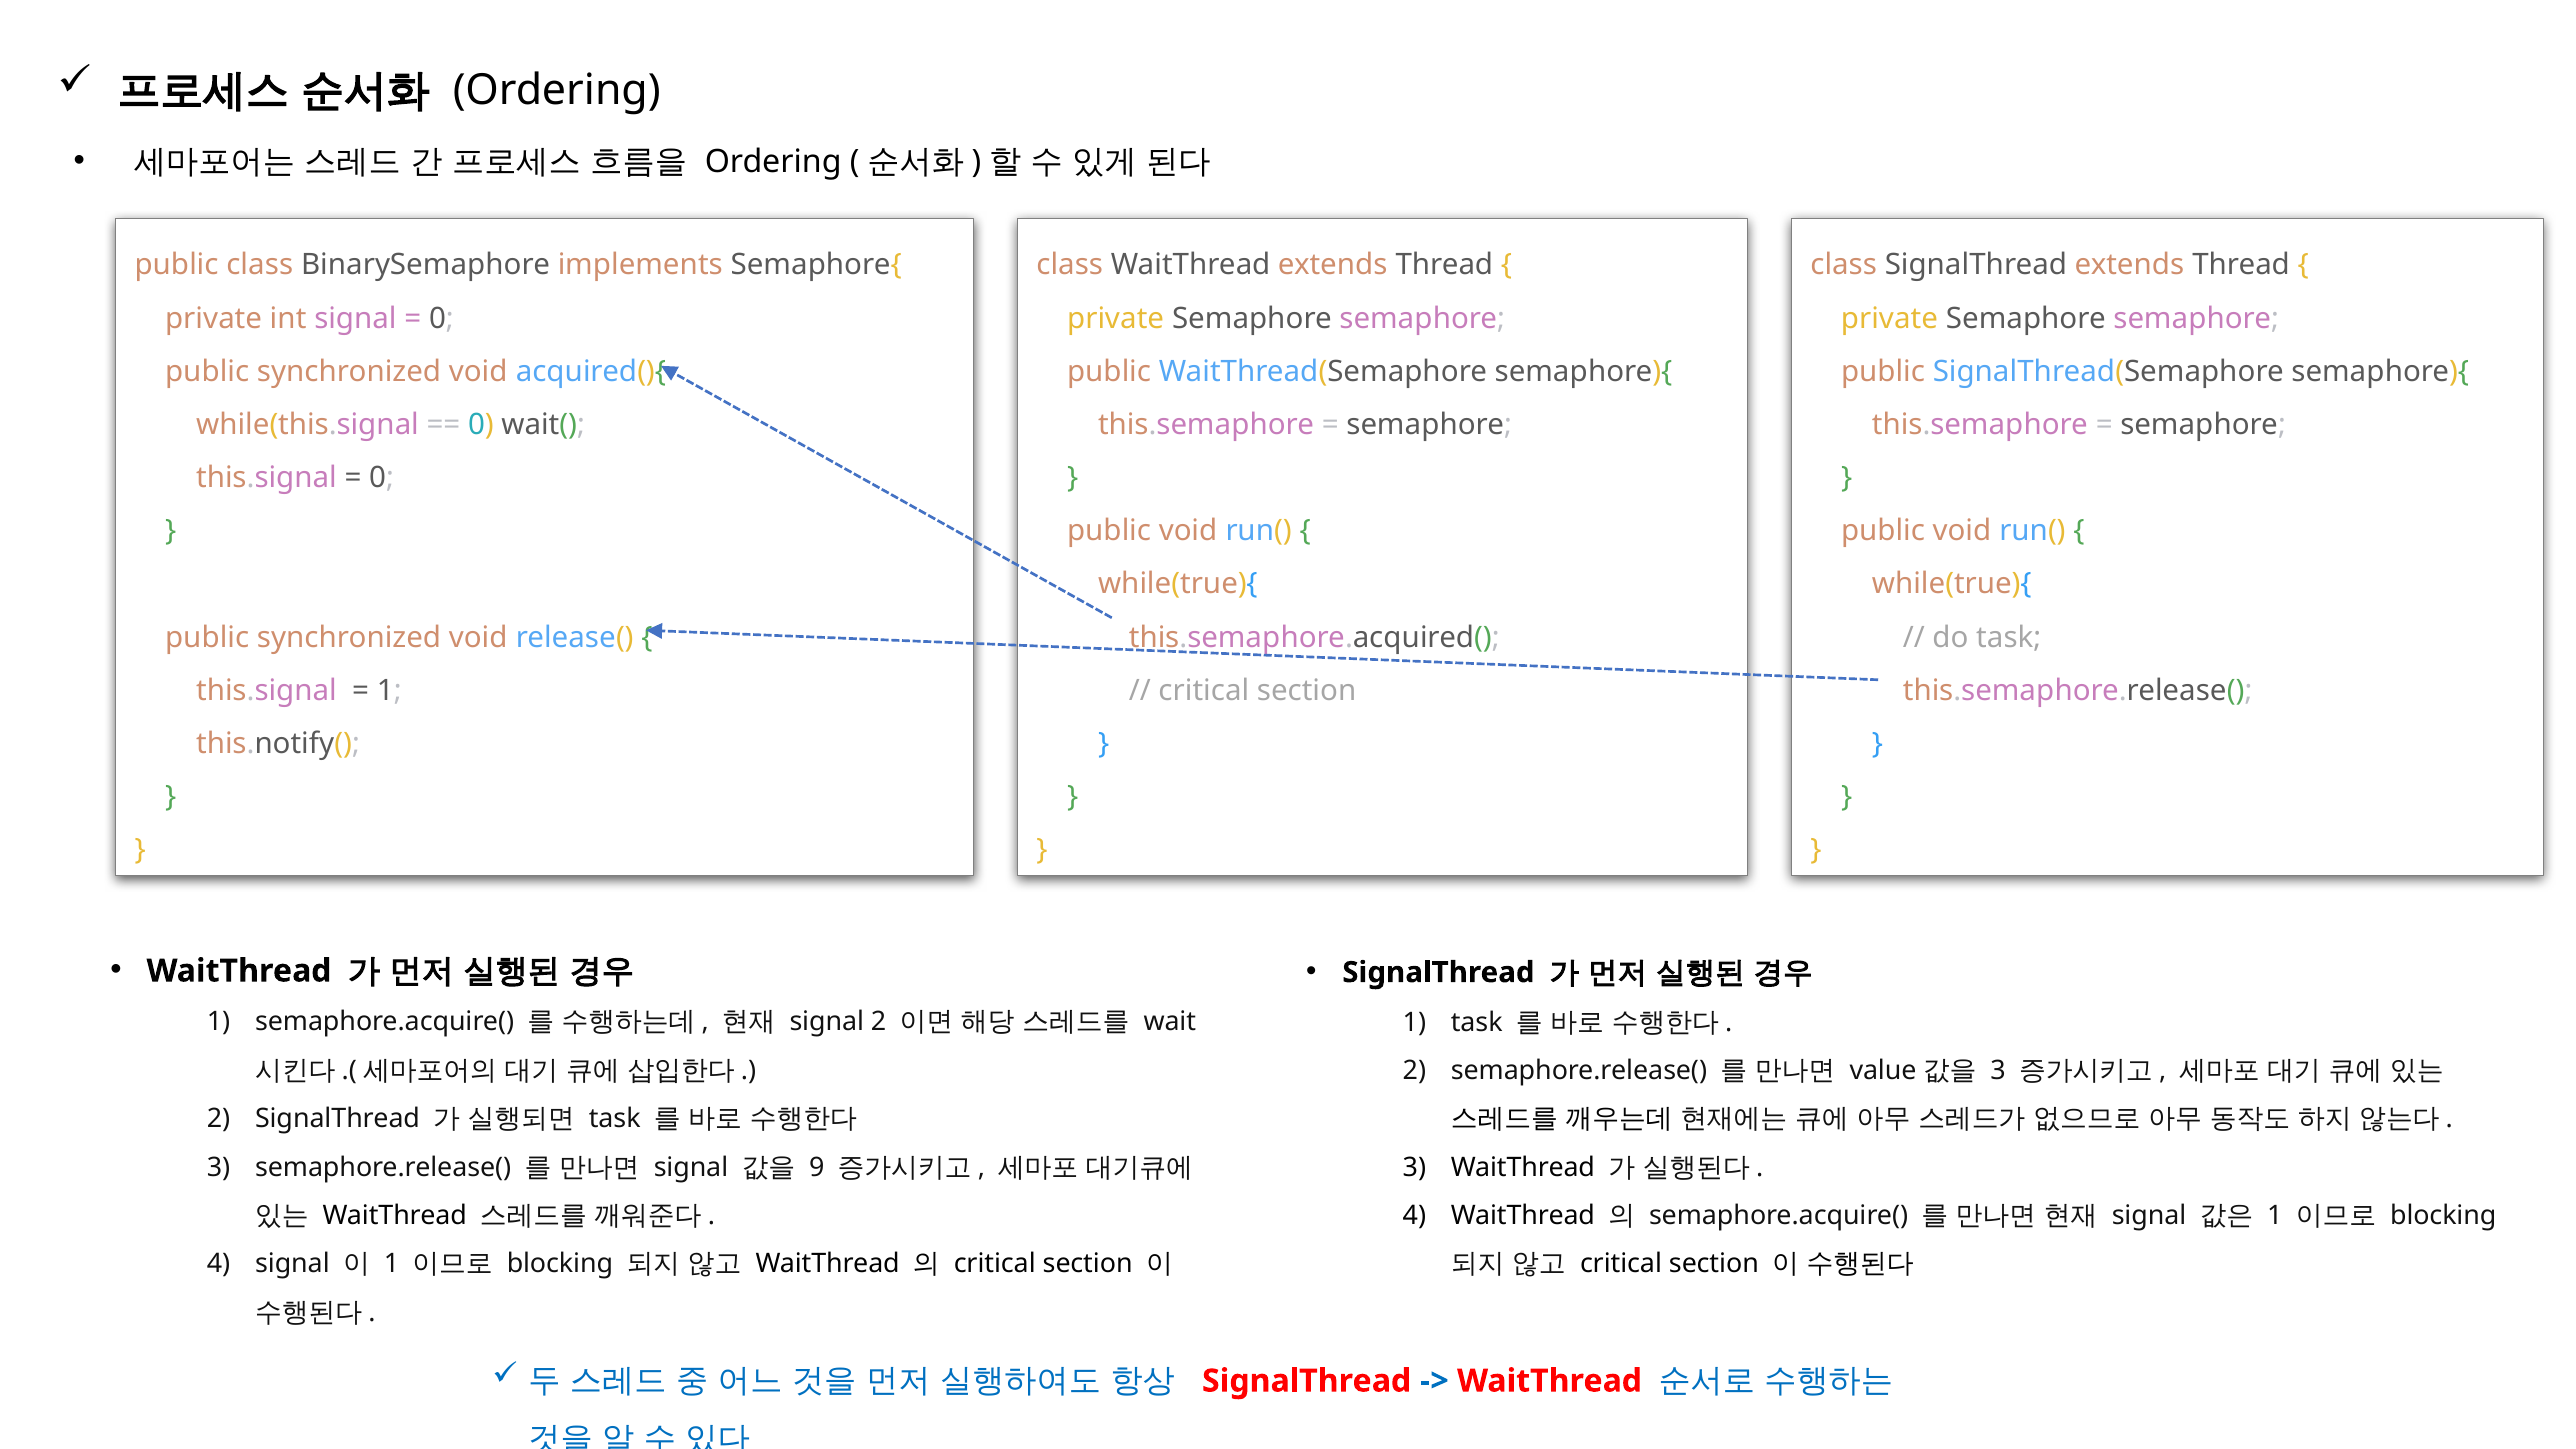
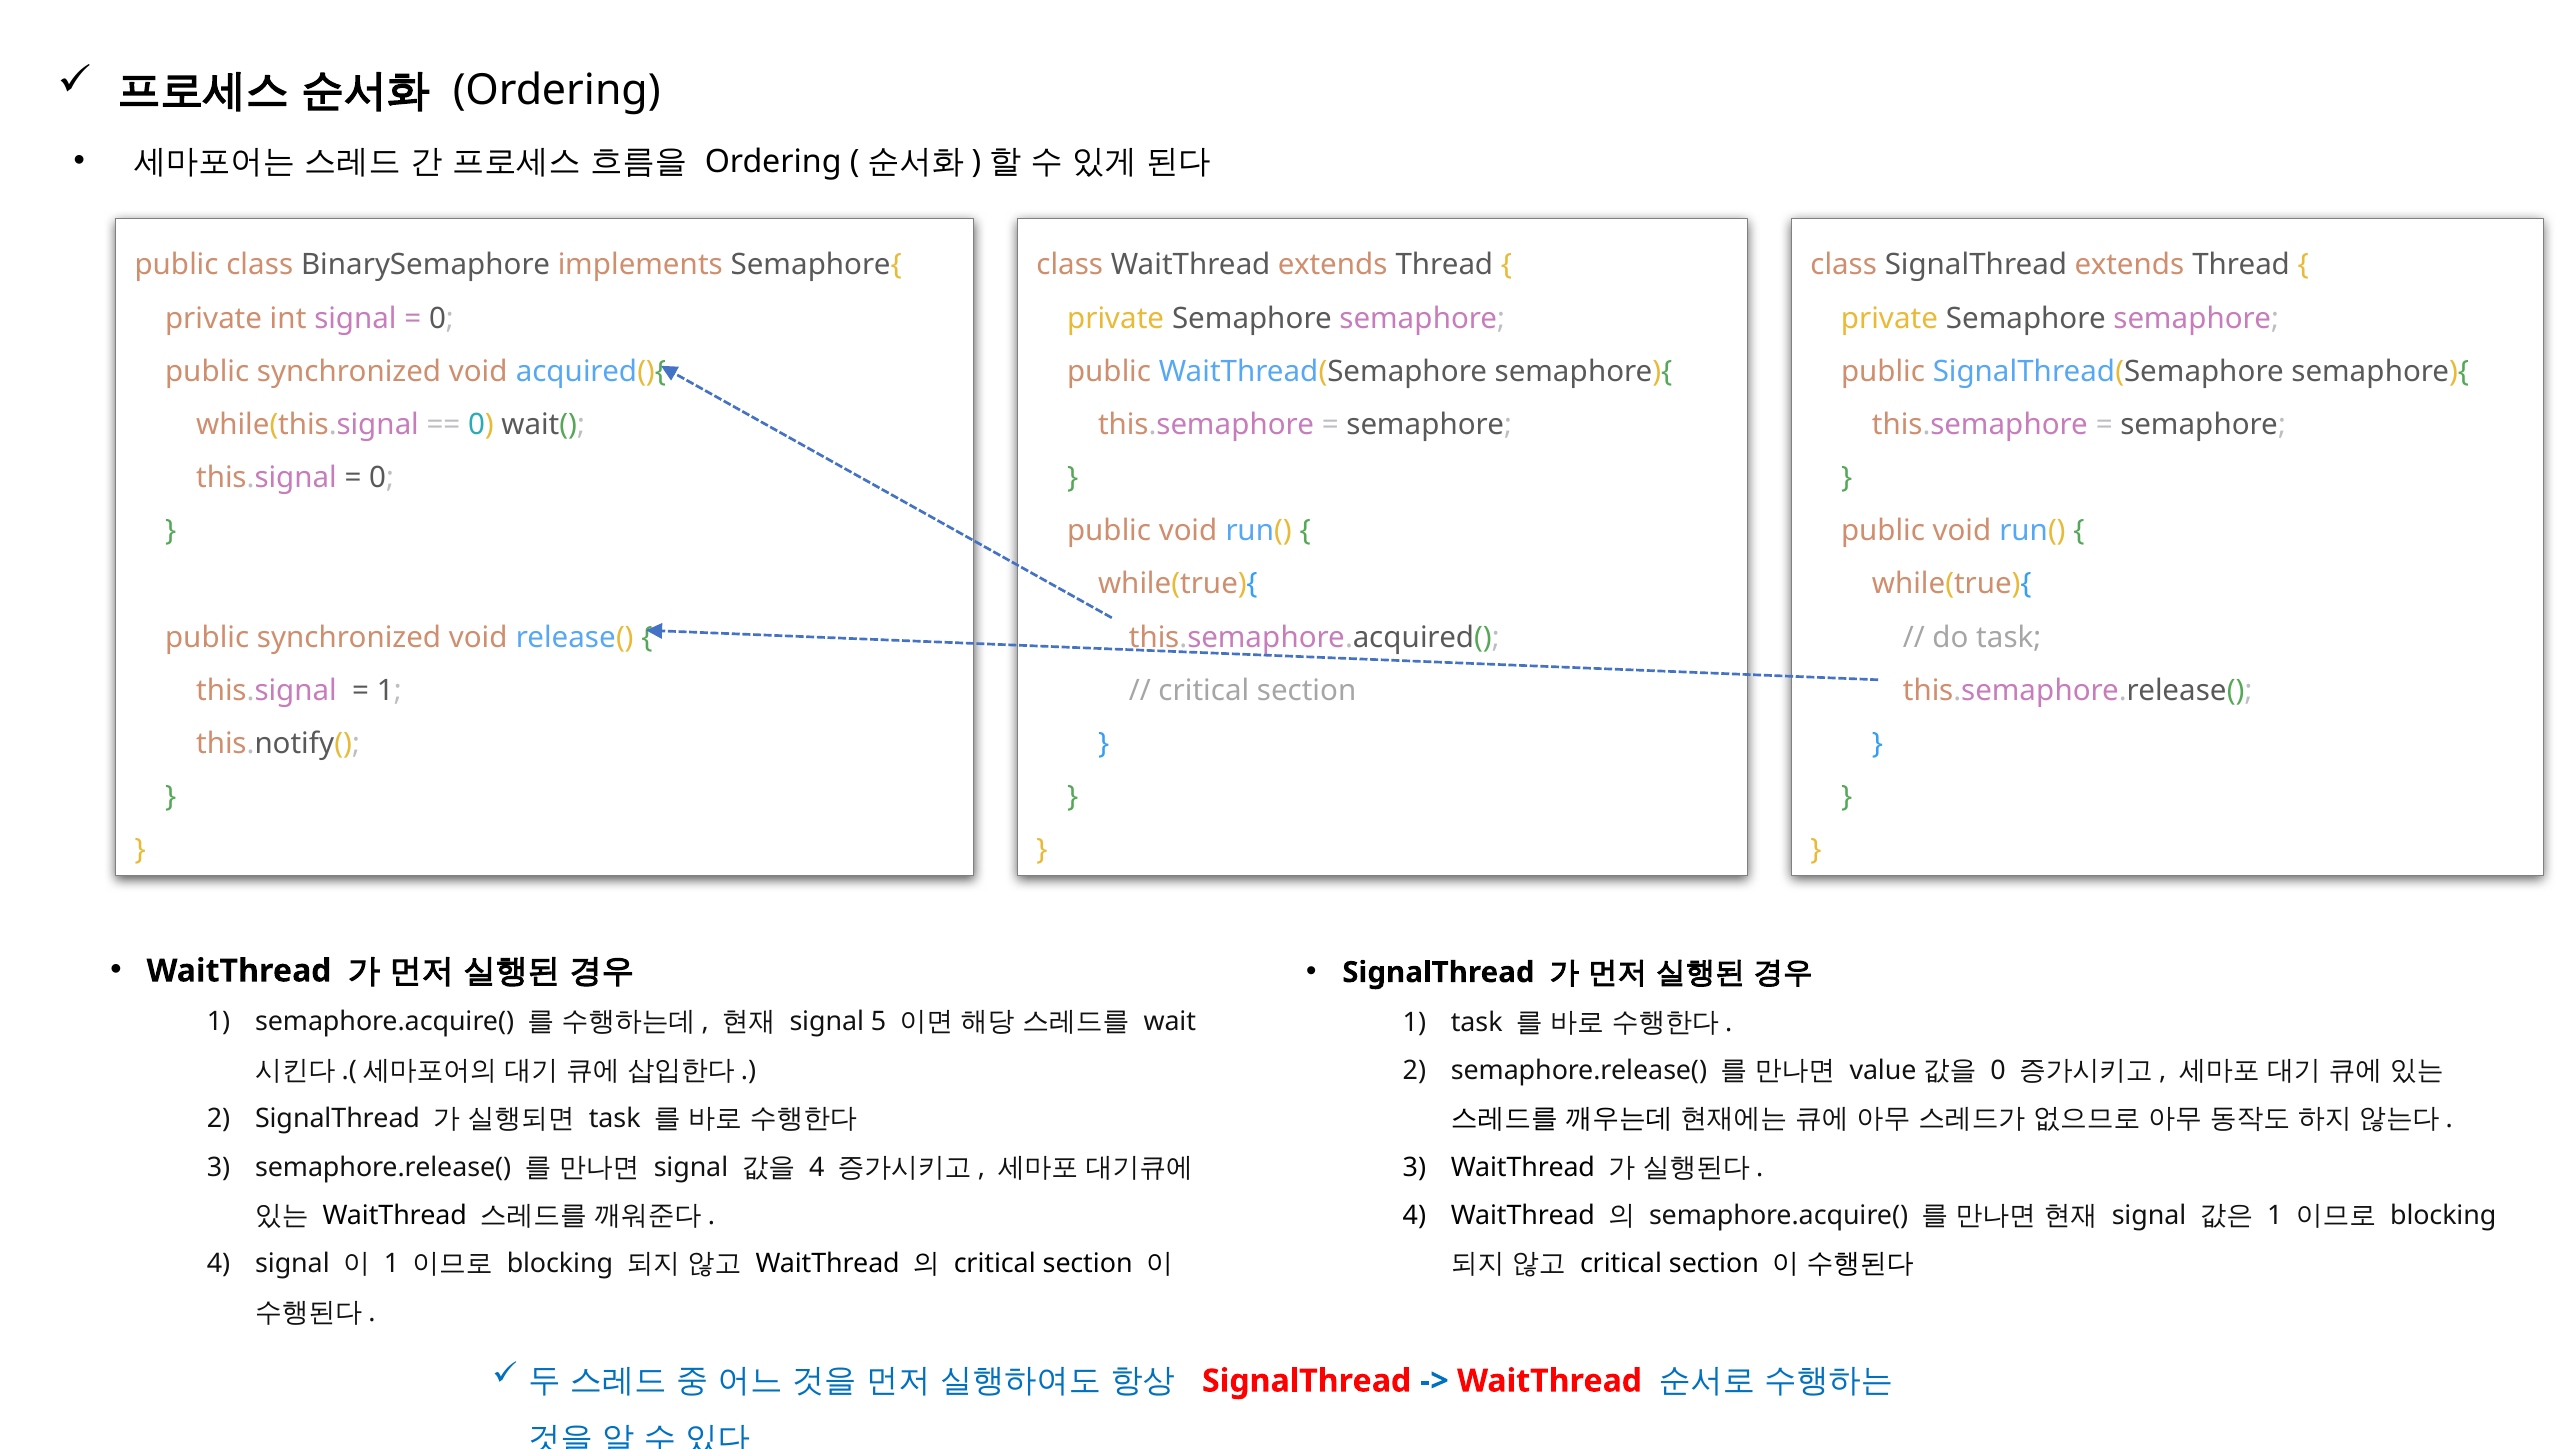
signal 2: 2 -> 5
3 at (1998, 1071): 3 -> 0
9 at (817, 1167): 9 -> 4
